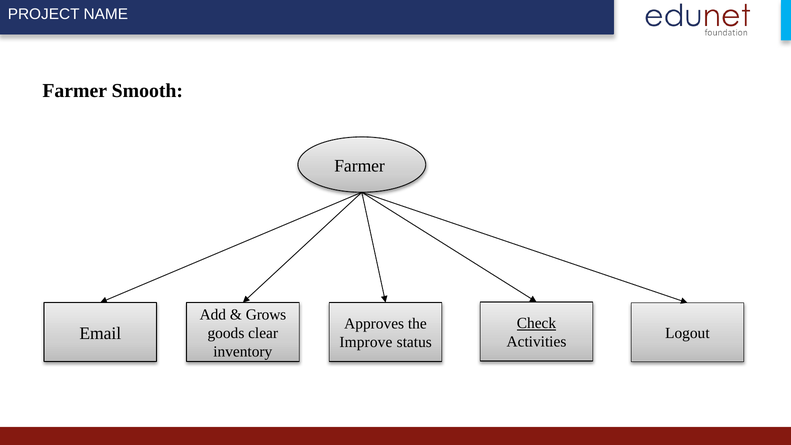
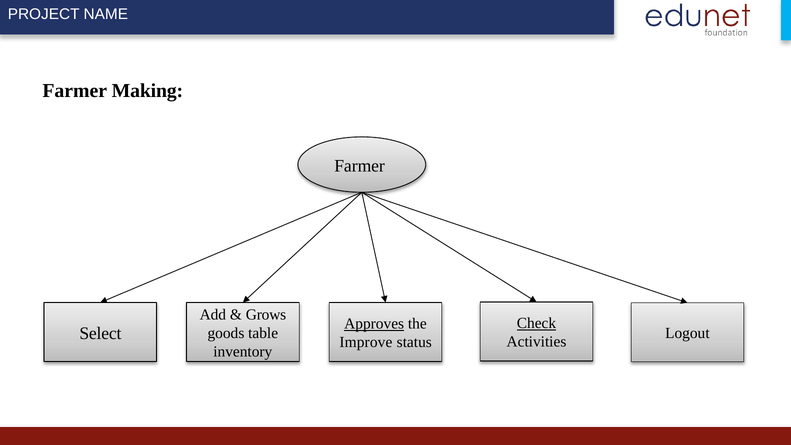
Smooth: Smooth -> Making
Approves underline: none -> present
Email: Email -> Select
clear: clear -> table
